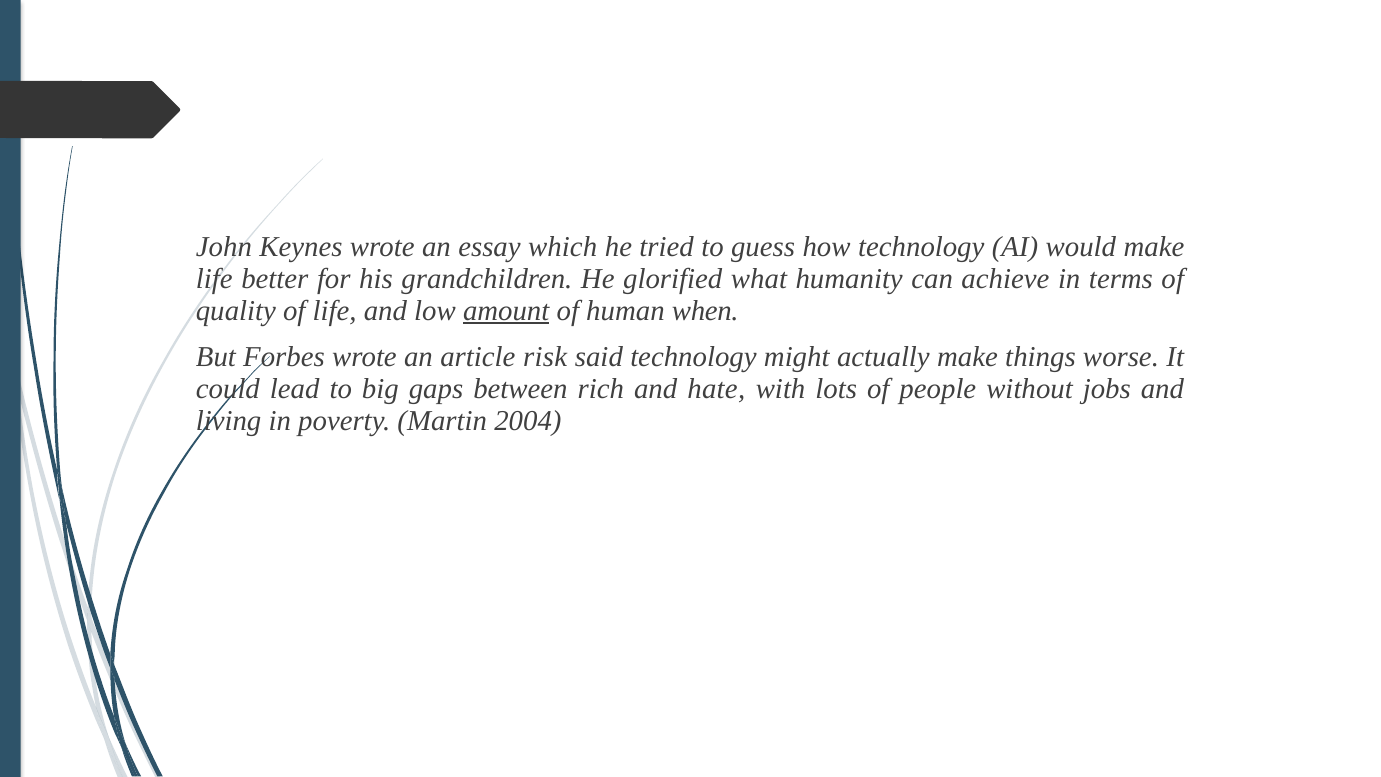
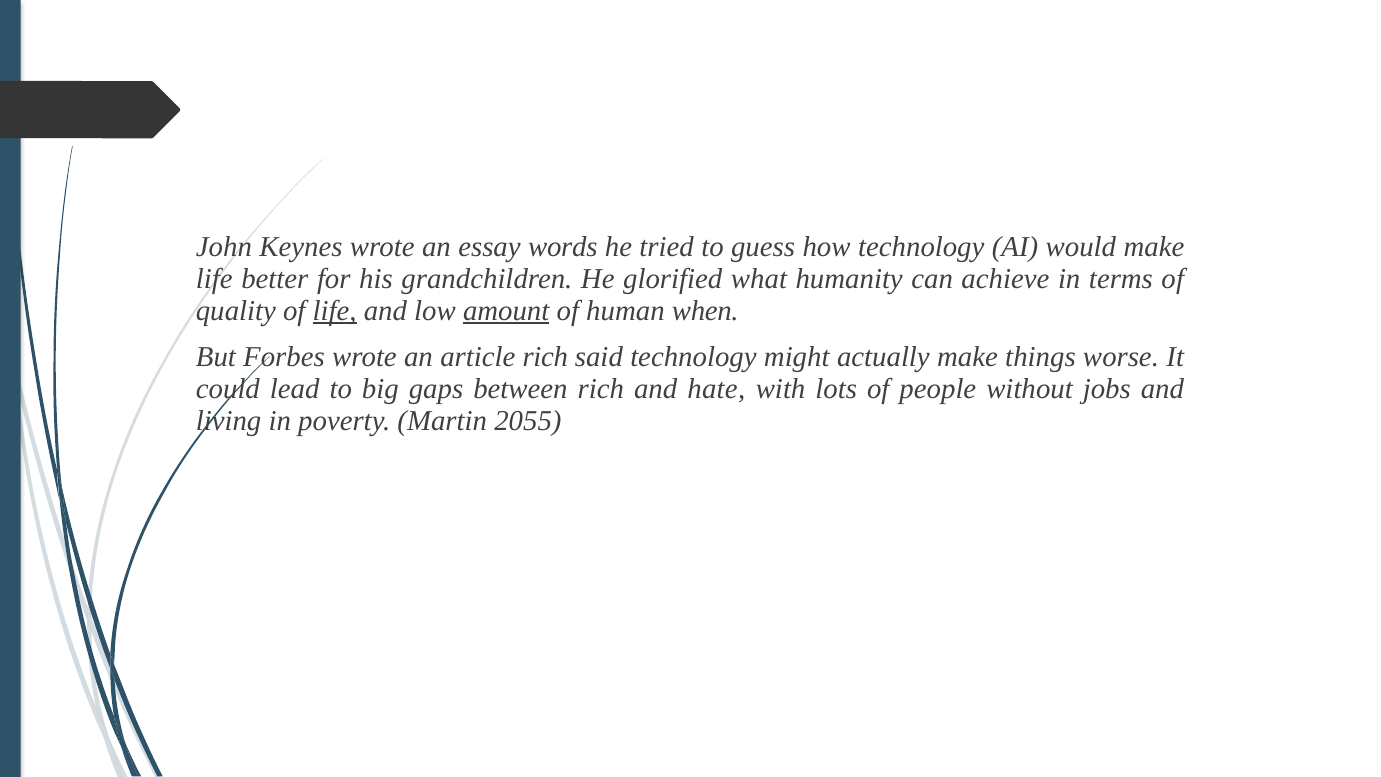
which: which -> words
life at (335, 310) underline: none -> present
article risk: risk -> rich
2004: 2004 -> 2055
